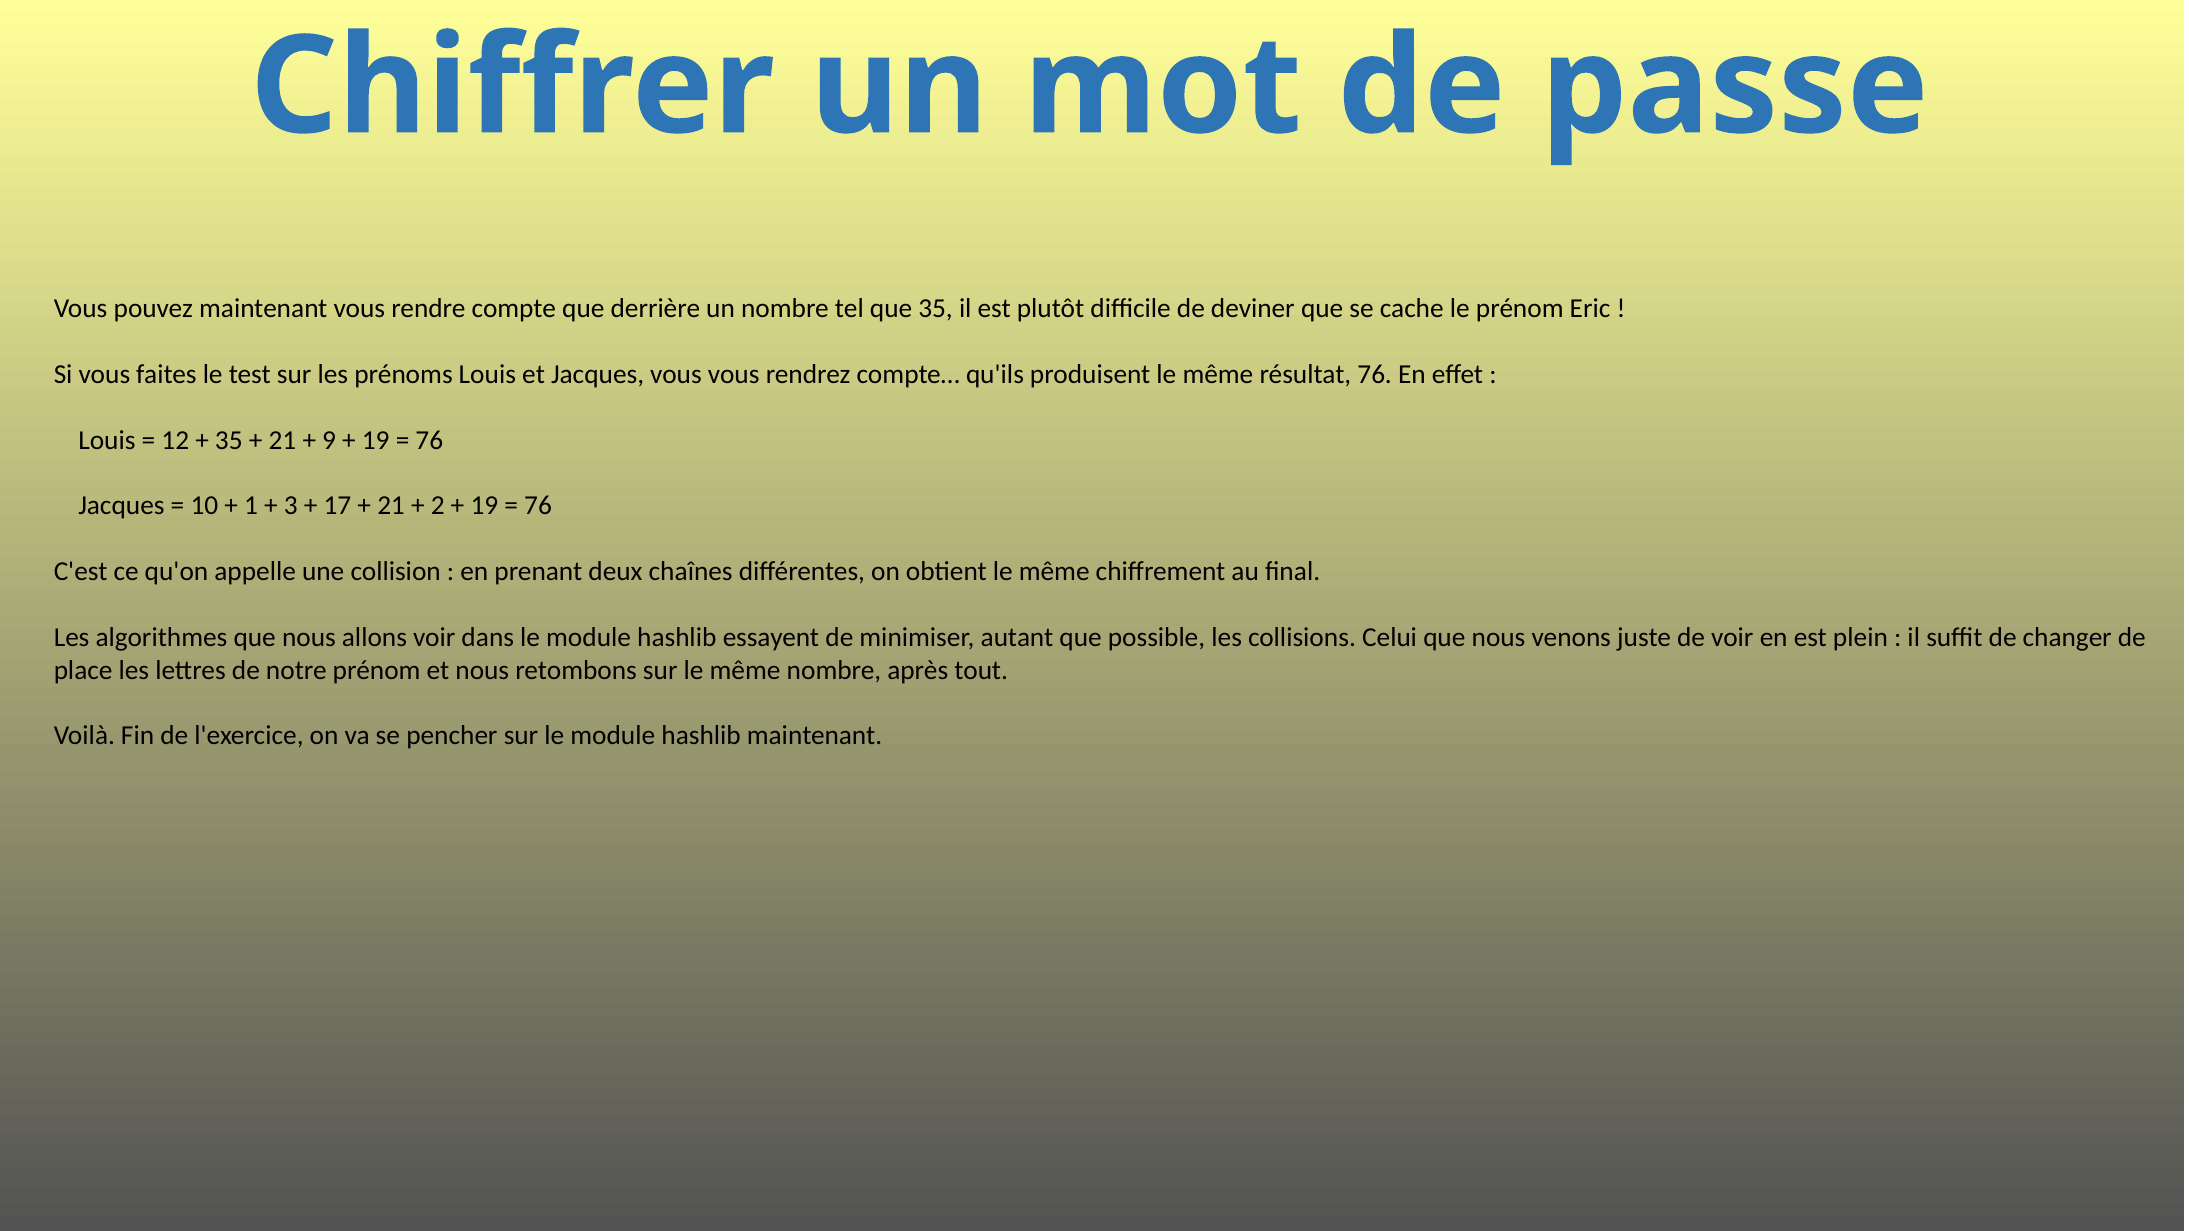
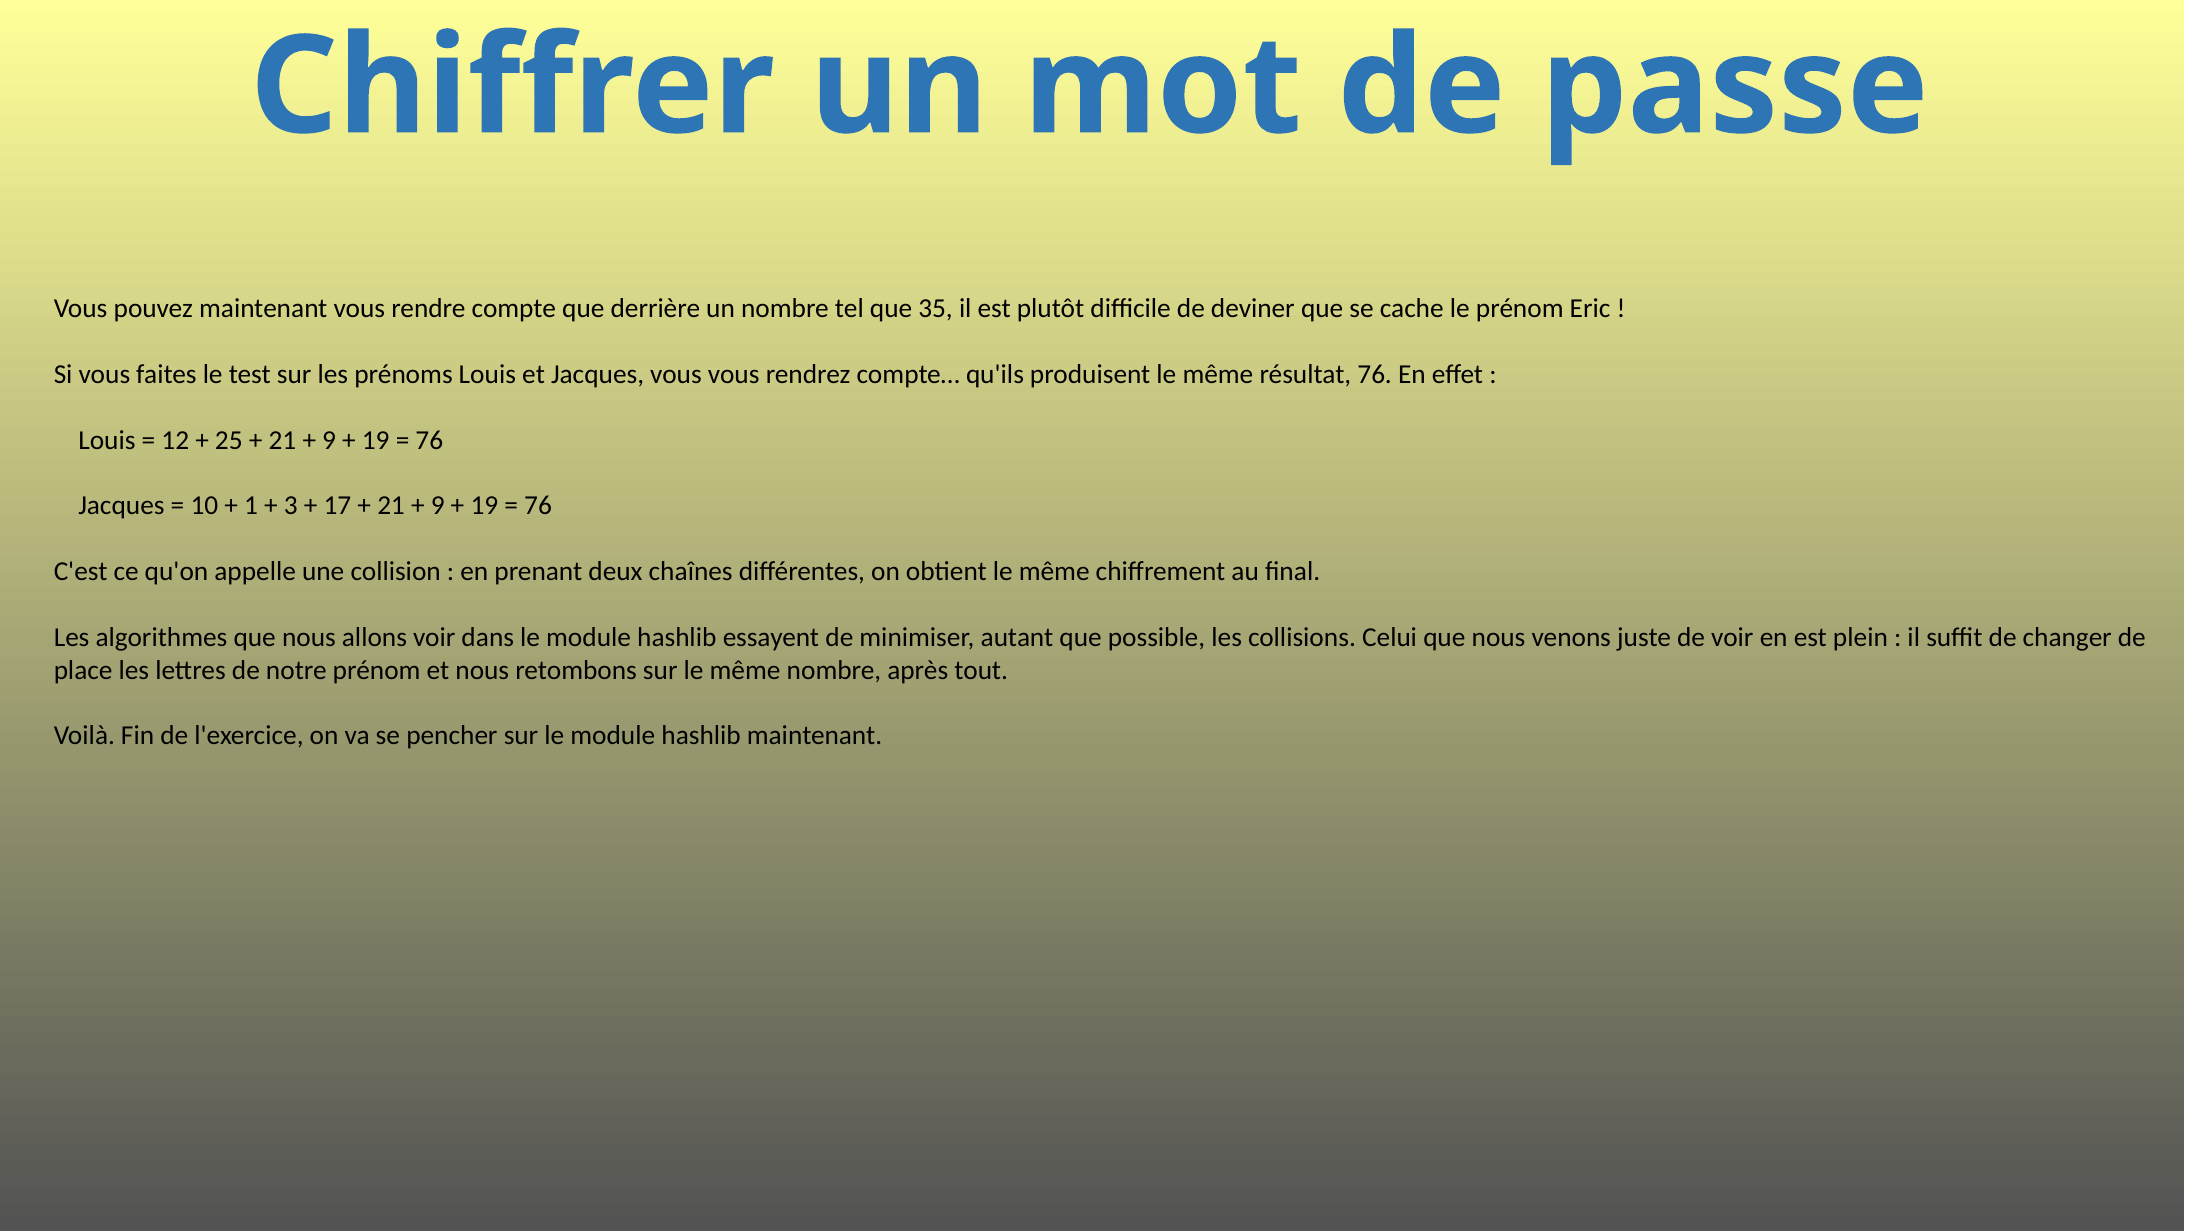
35 at (229, 440): 35 -> 25
2 at (438, 506): 2 -> 9
